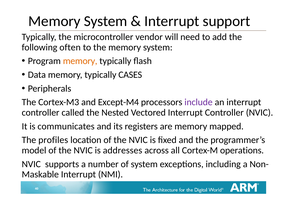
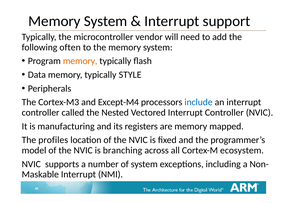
CASES: CASES -> STYLE
include colour: purple -> blue
communicates: communicates -> manufacturing
addresses: addresses -> branching
operations: operations -> ecosystem
